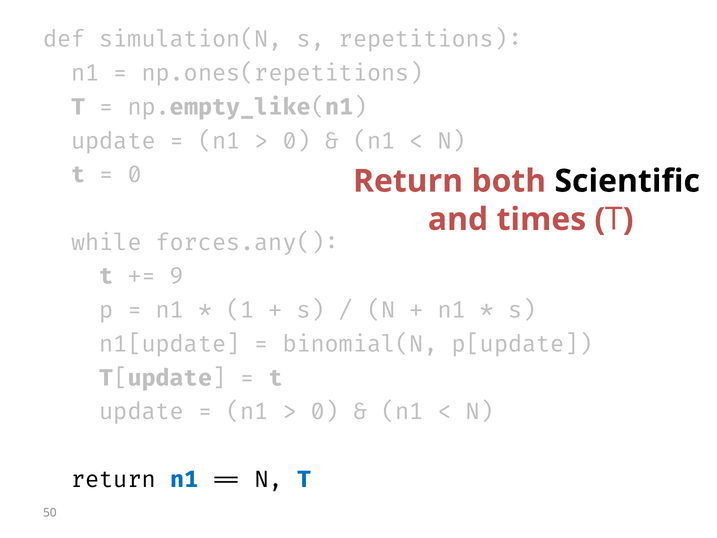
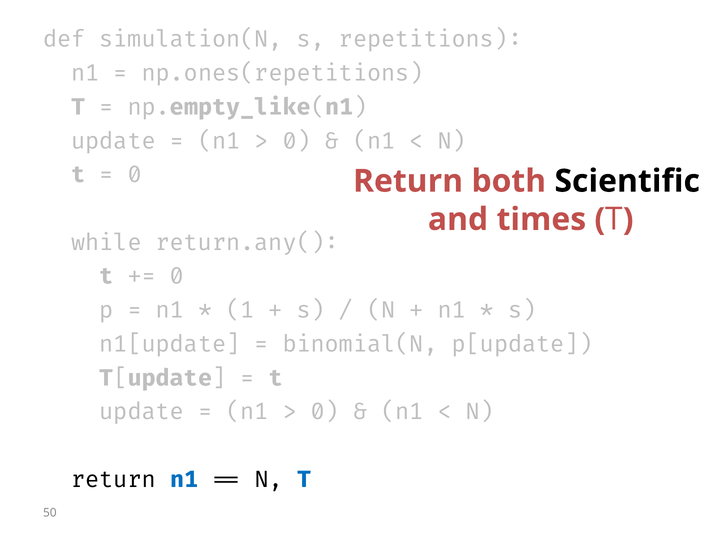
forces.any(: forces.any( -> return.any(
9 at (177, 276): 9 -> 0
